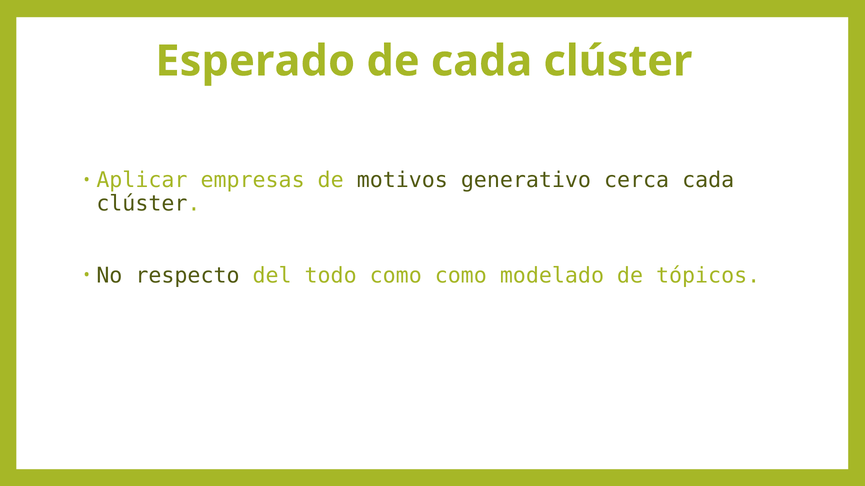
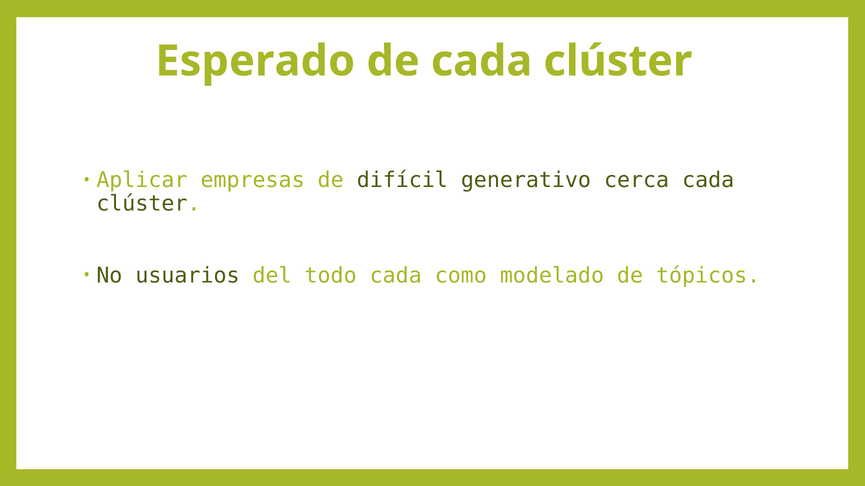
motivos: motivos -> difícil
respecto: respecto -> usuarios
todo como: como -> cada
